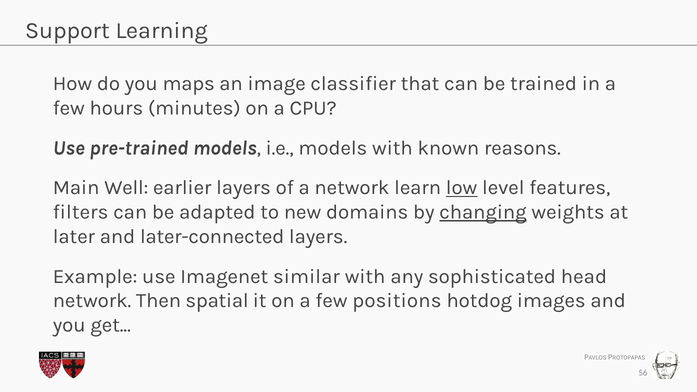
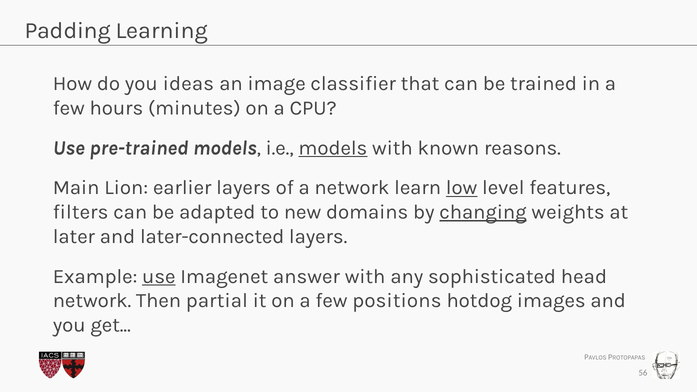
Support: Support -> Padding
maps: maps -> ideas
models at (333, 148) underline: none -> present
Well: Well -> Lion
use at (159, 276) underline: none -> present
similar: similar -> answer
spatial: spatial -> partial
